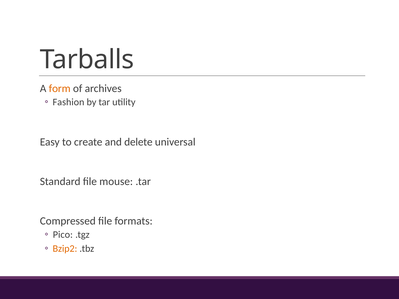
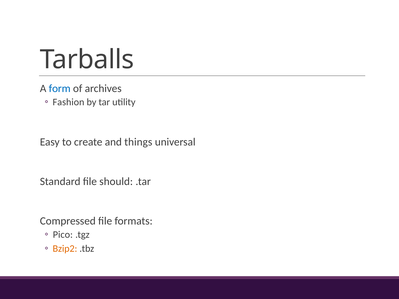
form colour: orange -> blue
delete: delete -> things
mouse: mouse -> should
